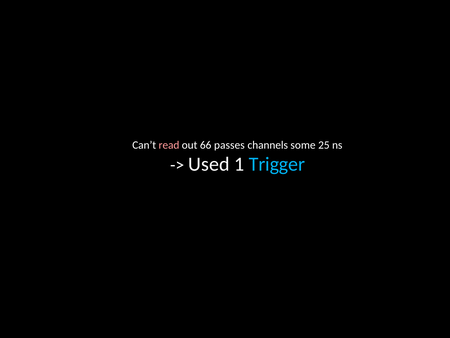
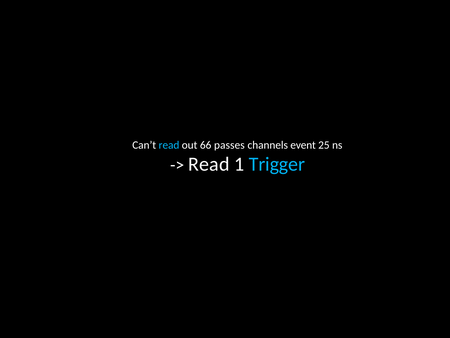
read at (169, 145) colour: pink -> light blue
some: some -> event
Used at (209, 164): Used -> Read
